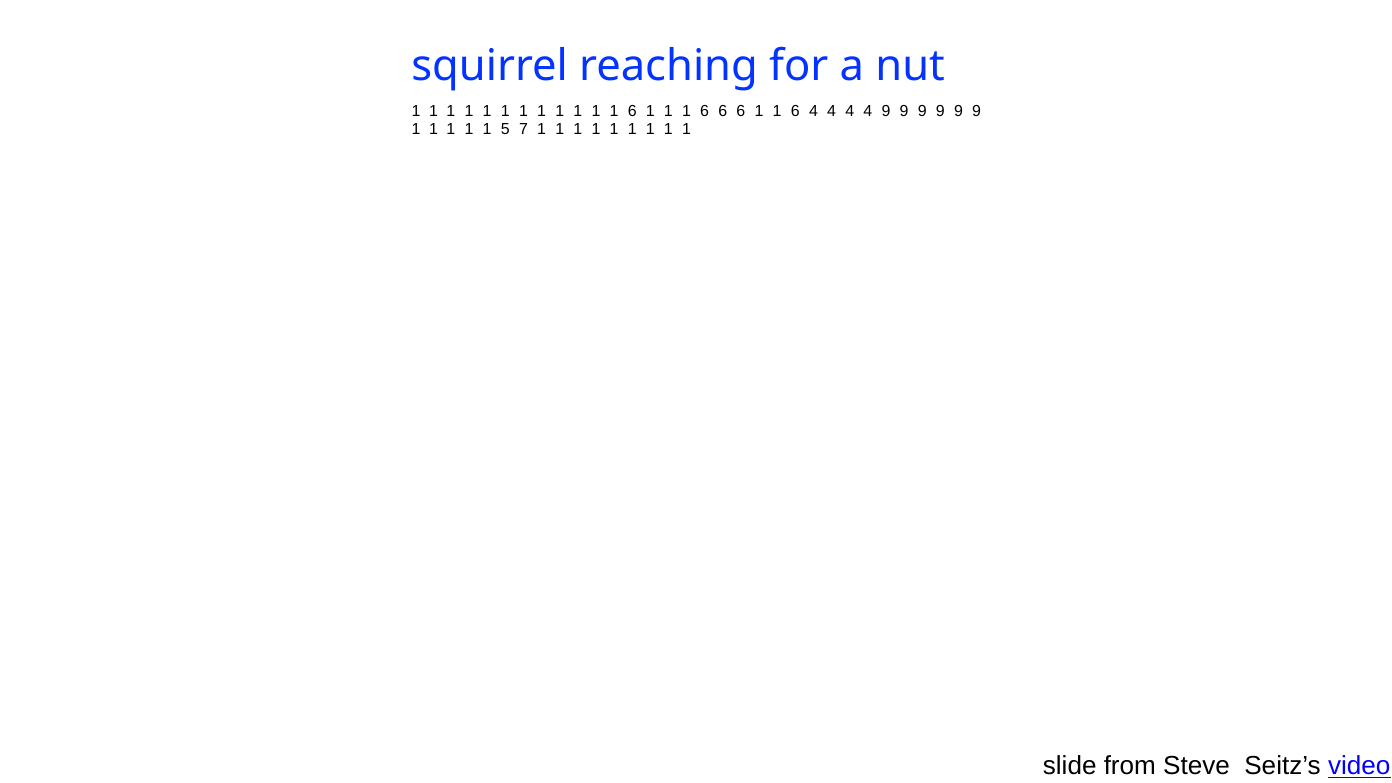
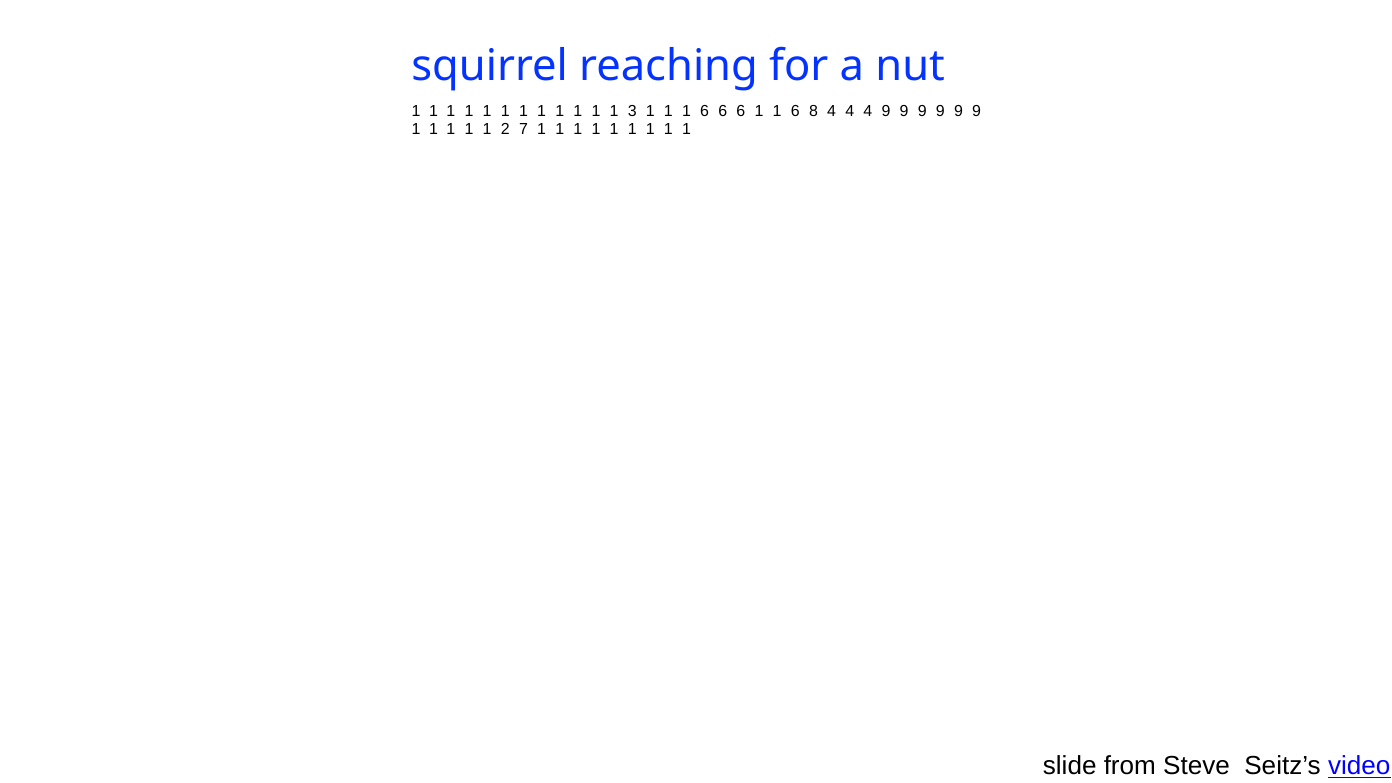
6 at (632, 111): 6 -> 3
6 4: 4 -> 8
5: 5 -> 2
